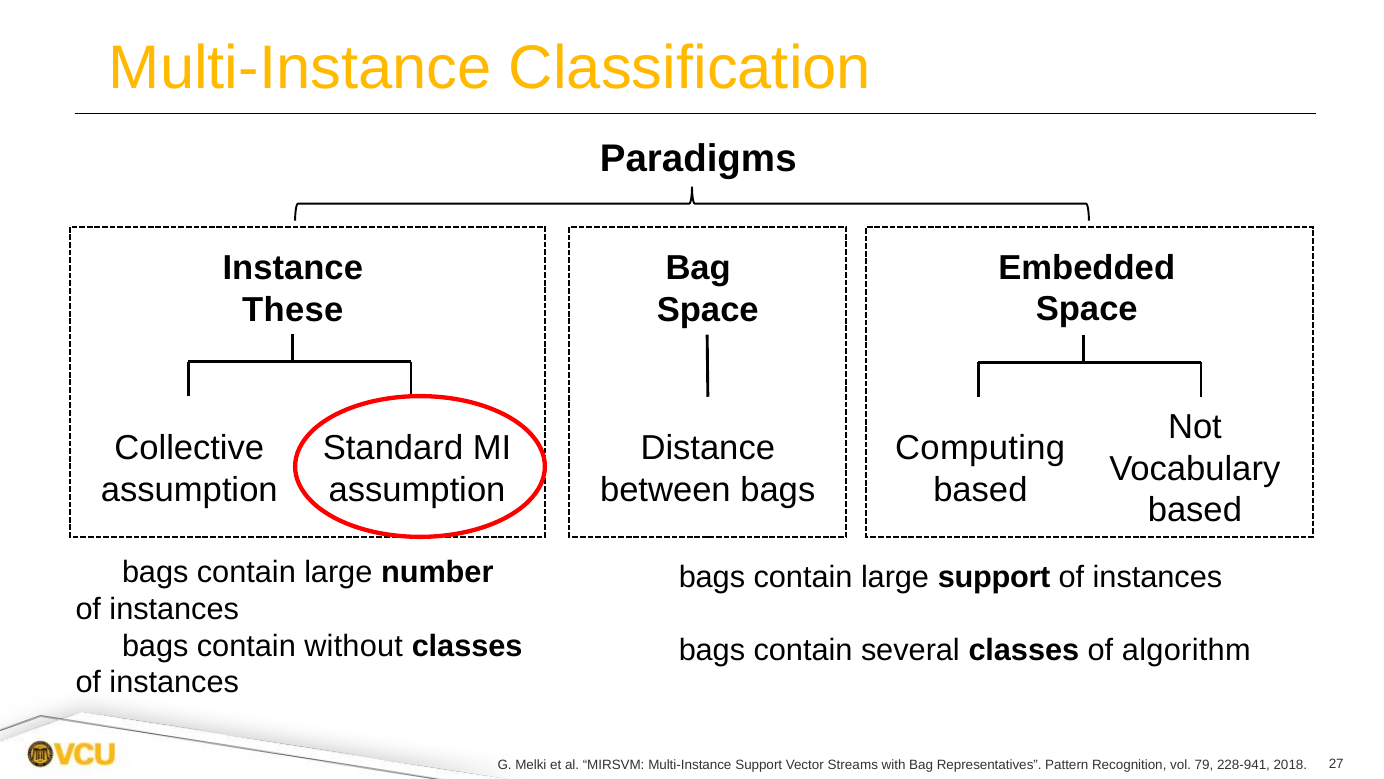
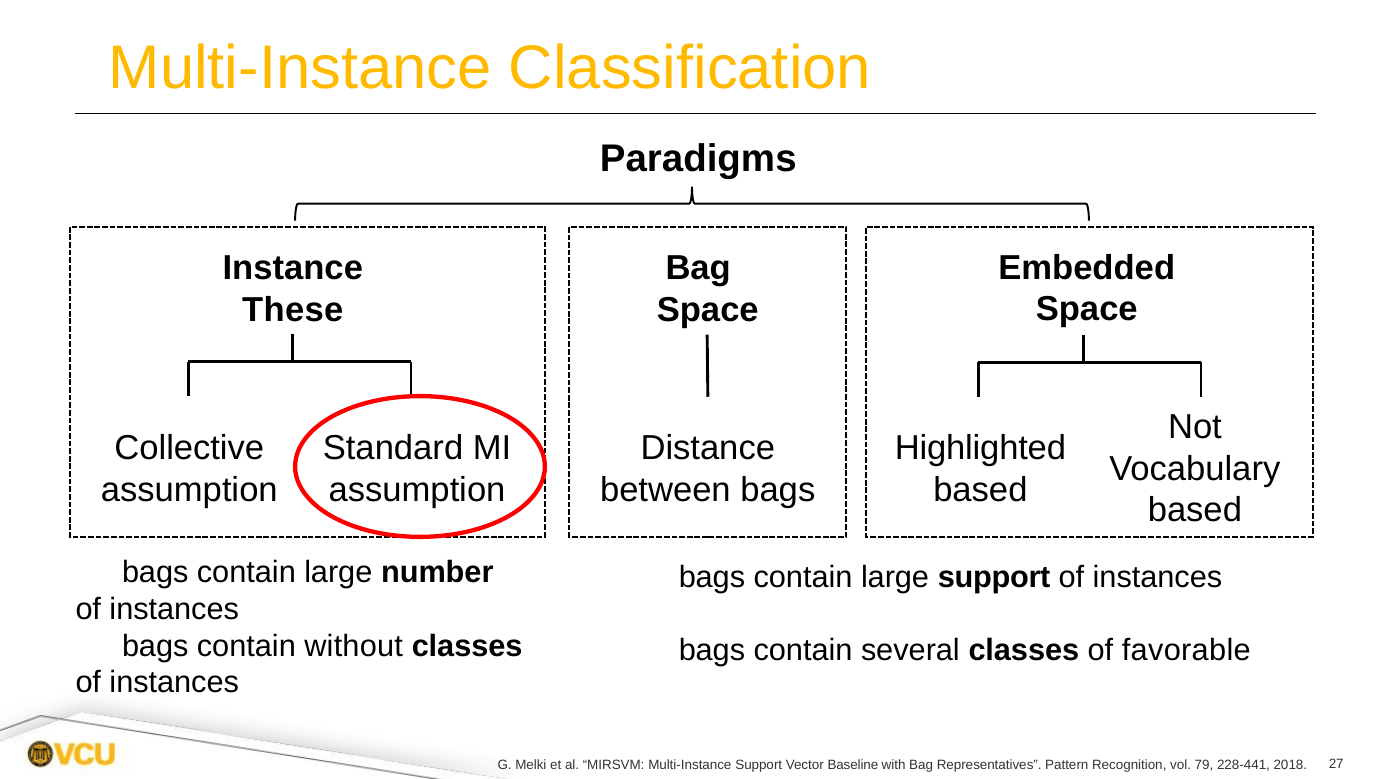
Computing: Computing -> Highlighted
algorithm: algorithm -> favorable
Streams: Streams -> Baseline
228-941: 228-941 -> 228-441
